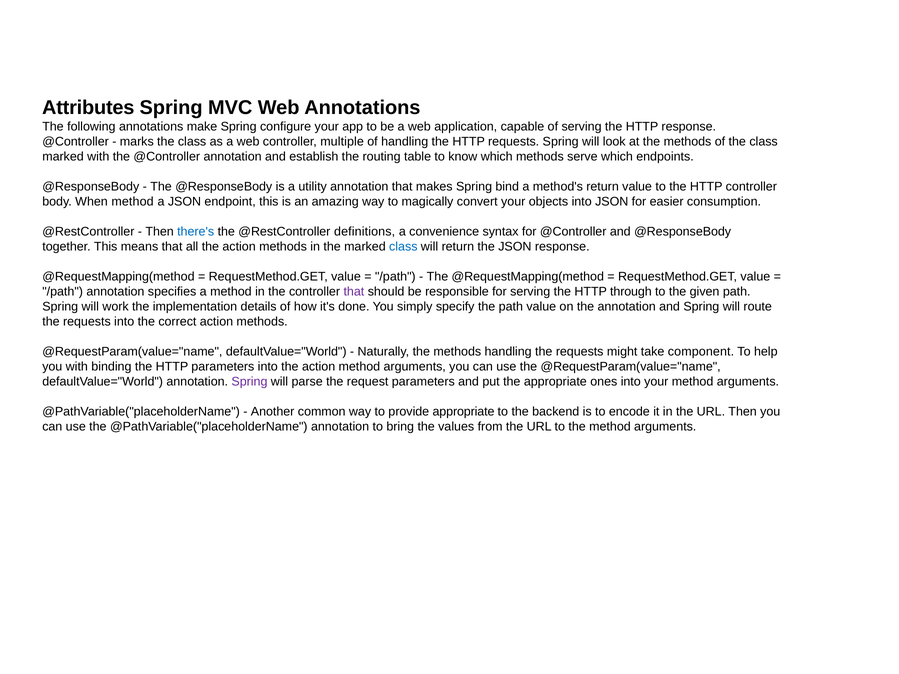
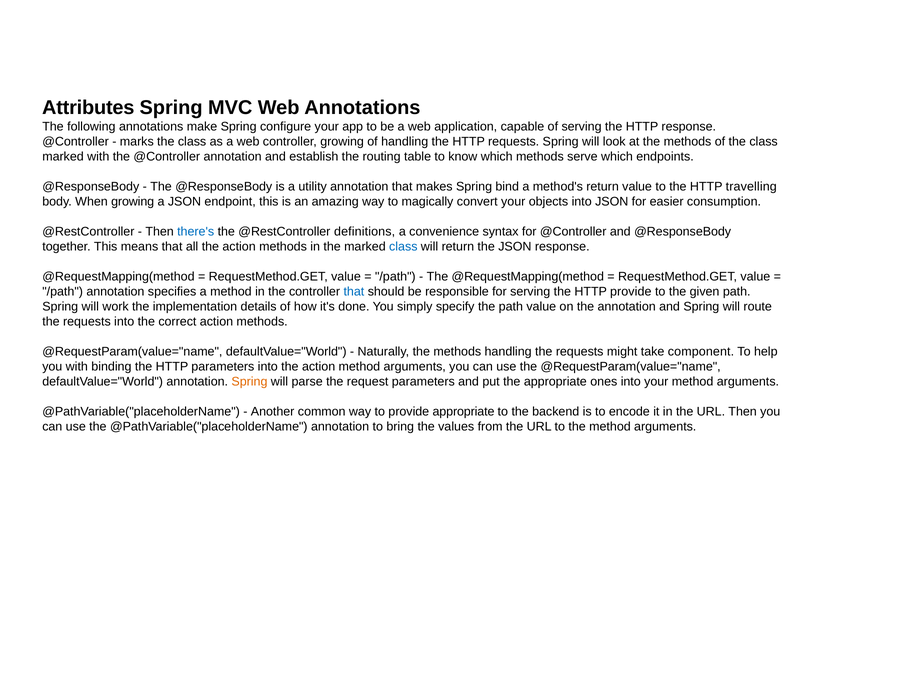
controller multiple: multiple -> growing
HTTP controller: controller -> travelling
When method: method -> growing
that at (354, 292) colour: purple -> blue
HTTP through: through -> provide
Spring at (249, 382) colour: purple -> orange
